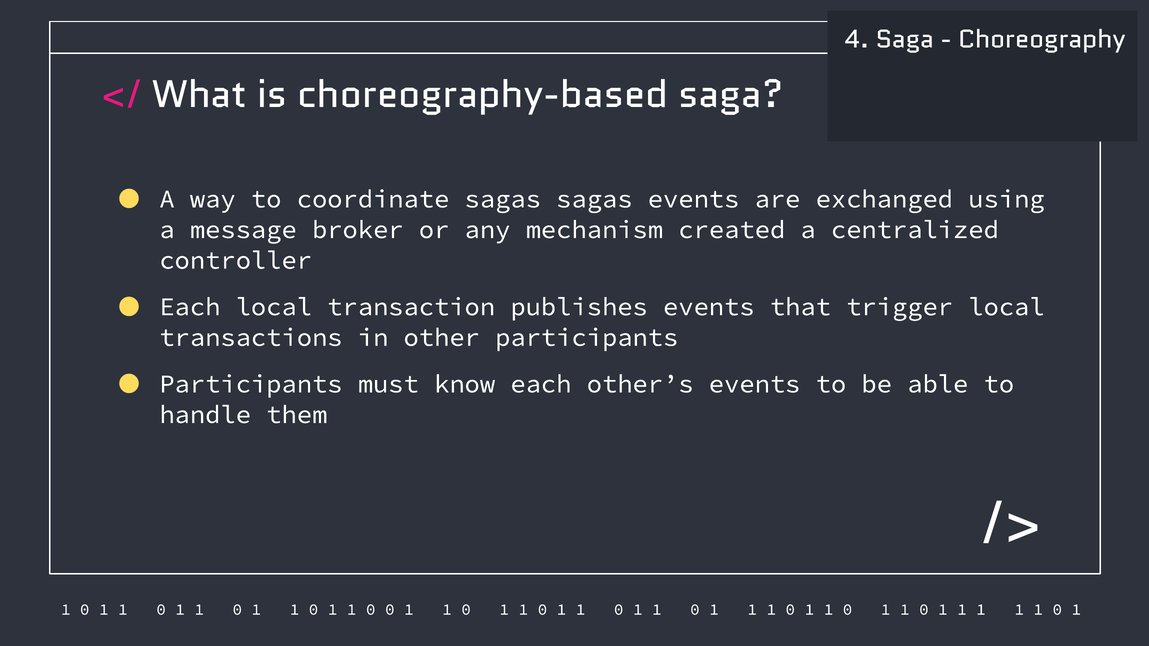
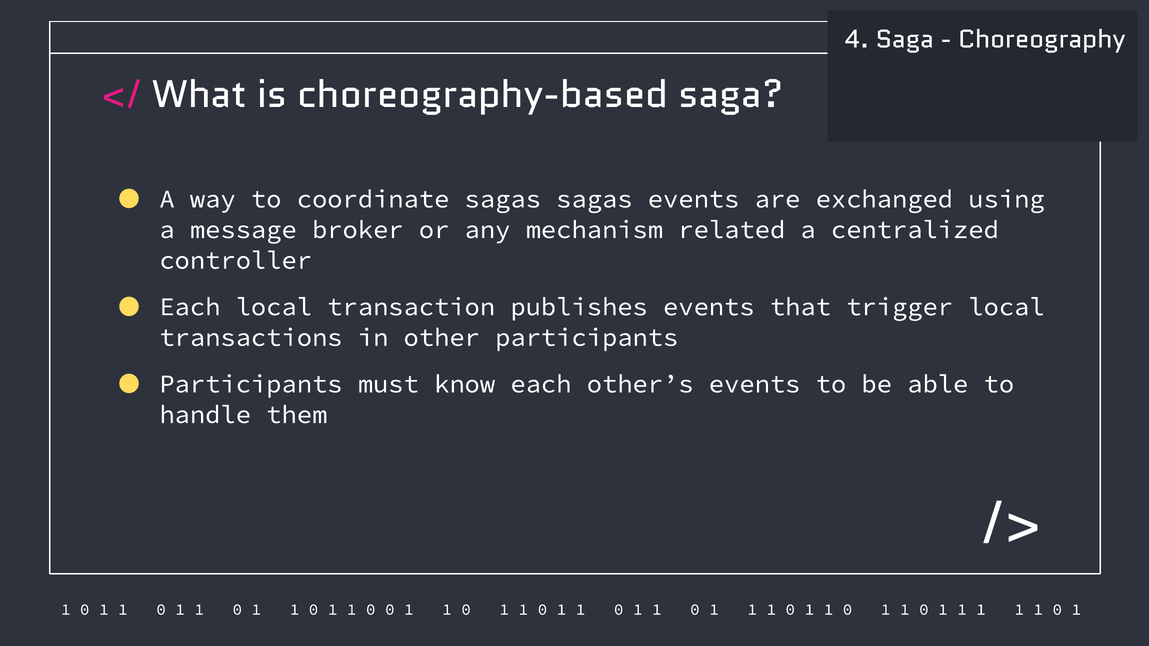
created: created -> related
